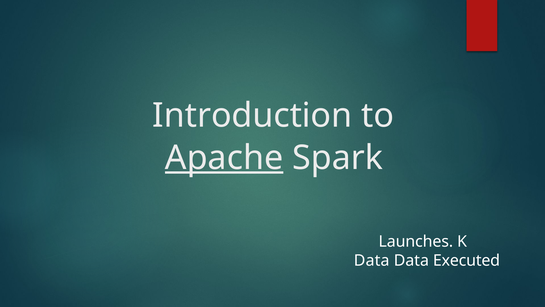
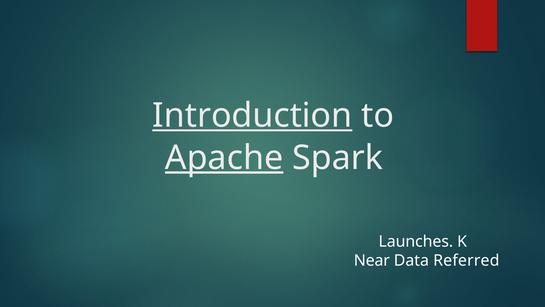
Introduction underline: none -> present
Data at (372, 260): Data -> Near
Executed: Executed -> Referred
